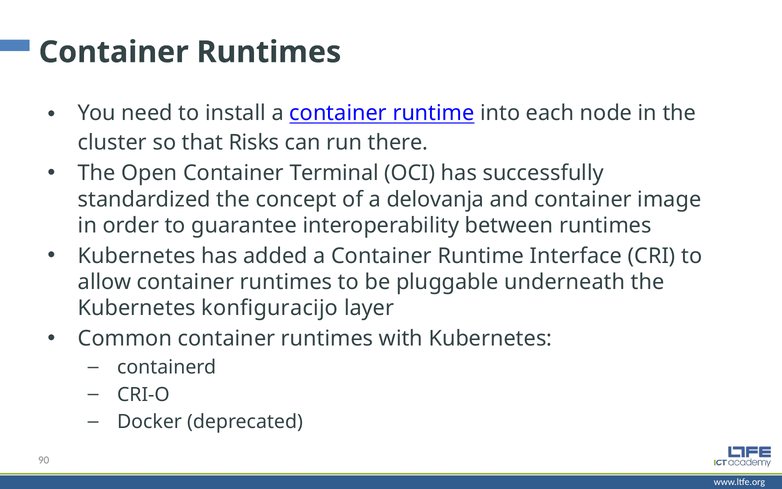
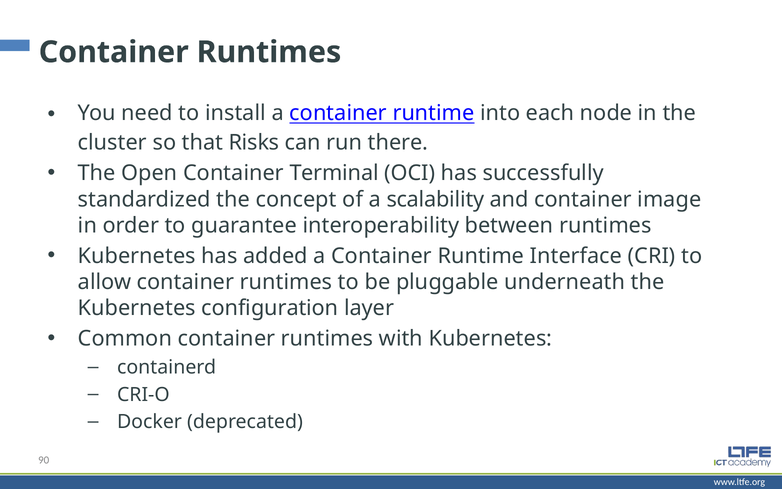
delovanja: delovanja -> scalability
konfiguracijo: konfiguracijo -> configuration
